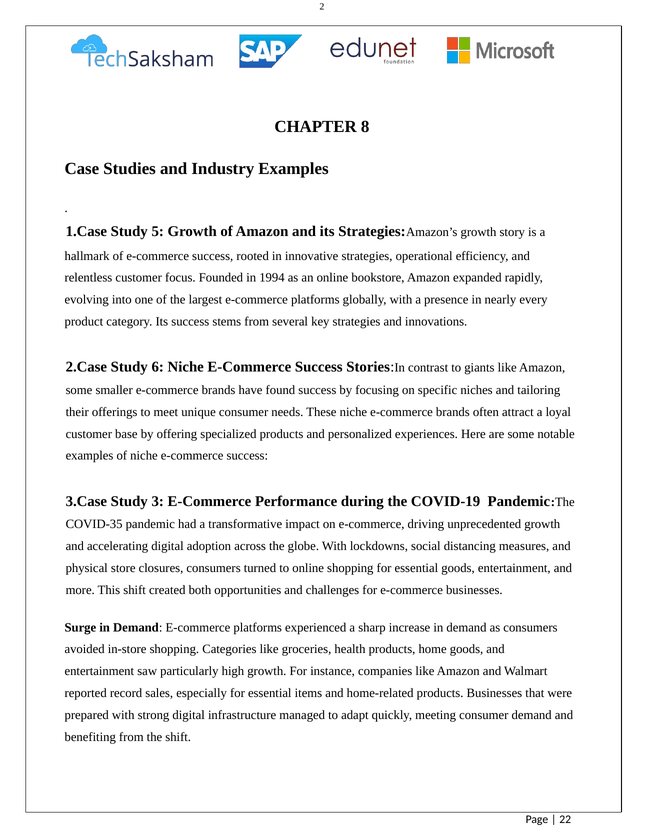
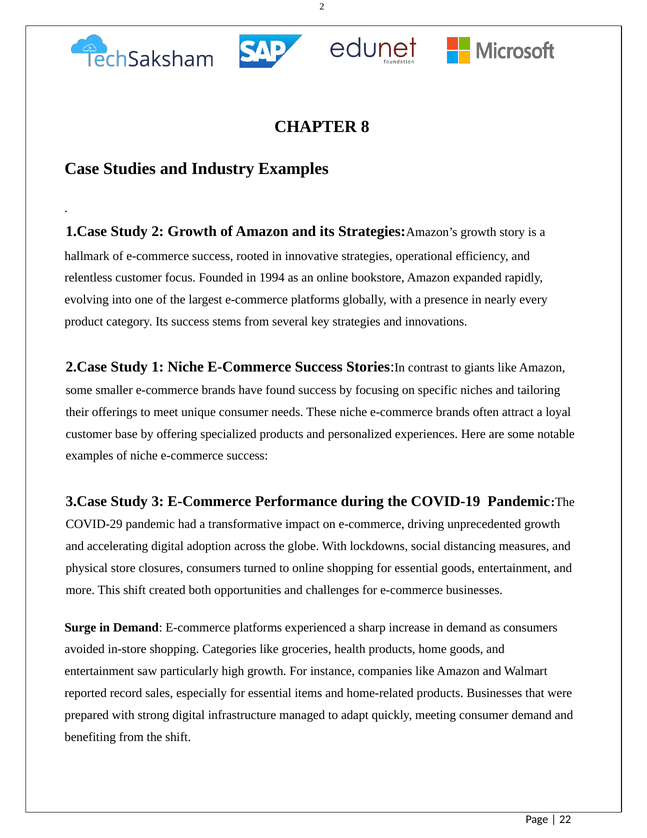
Study 5: 5 -> 2
6: 6 -> 1
COVID-35: COVID-35 -> COVID-29
